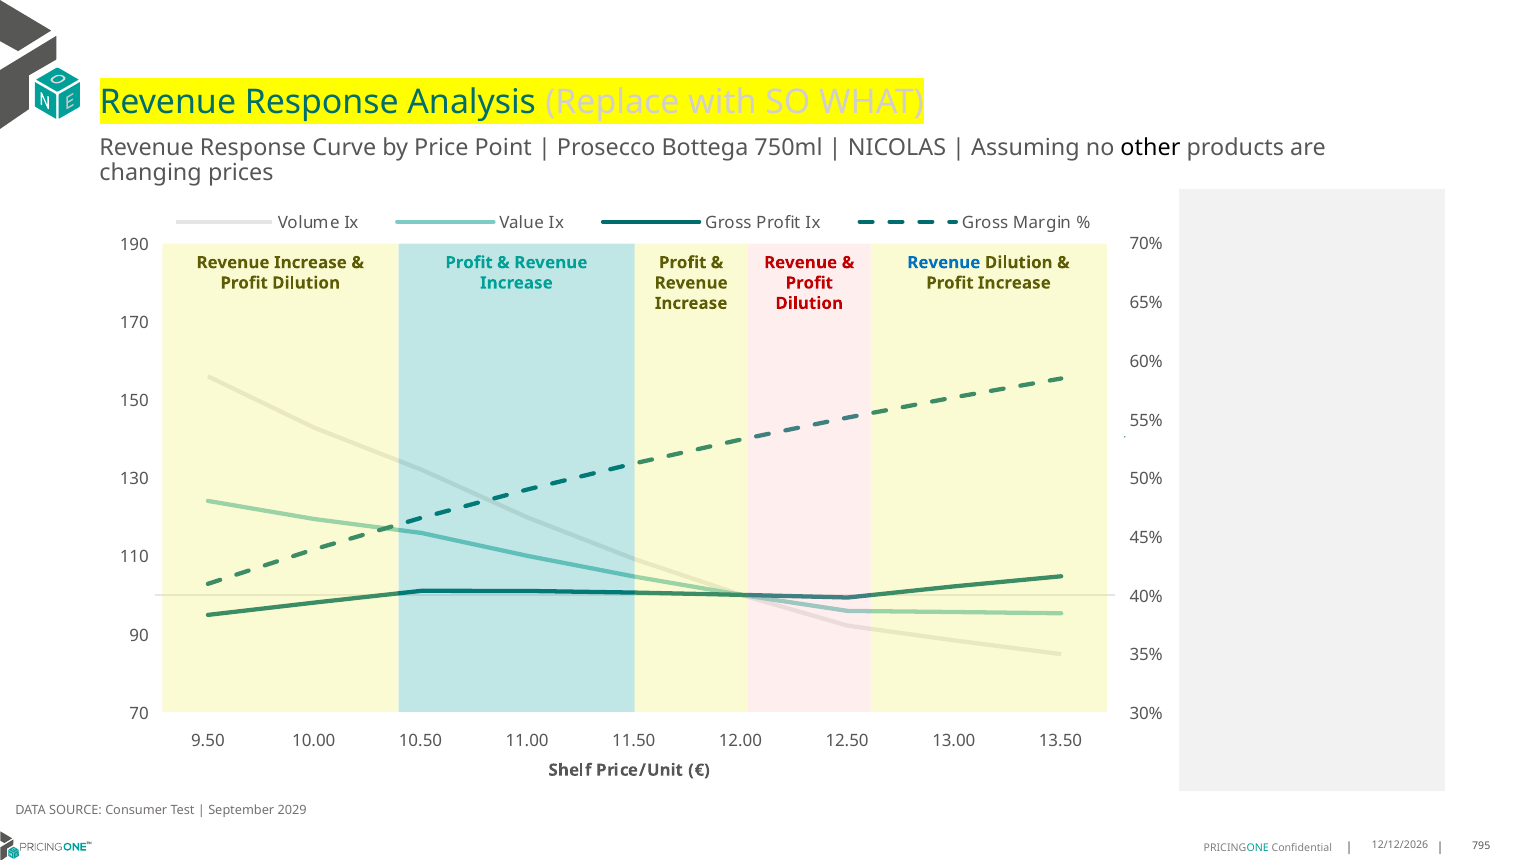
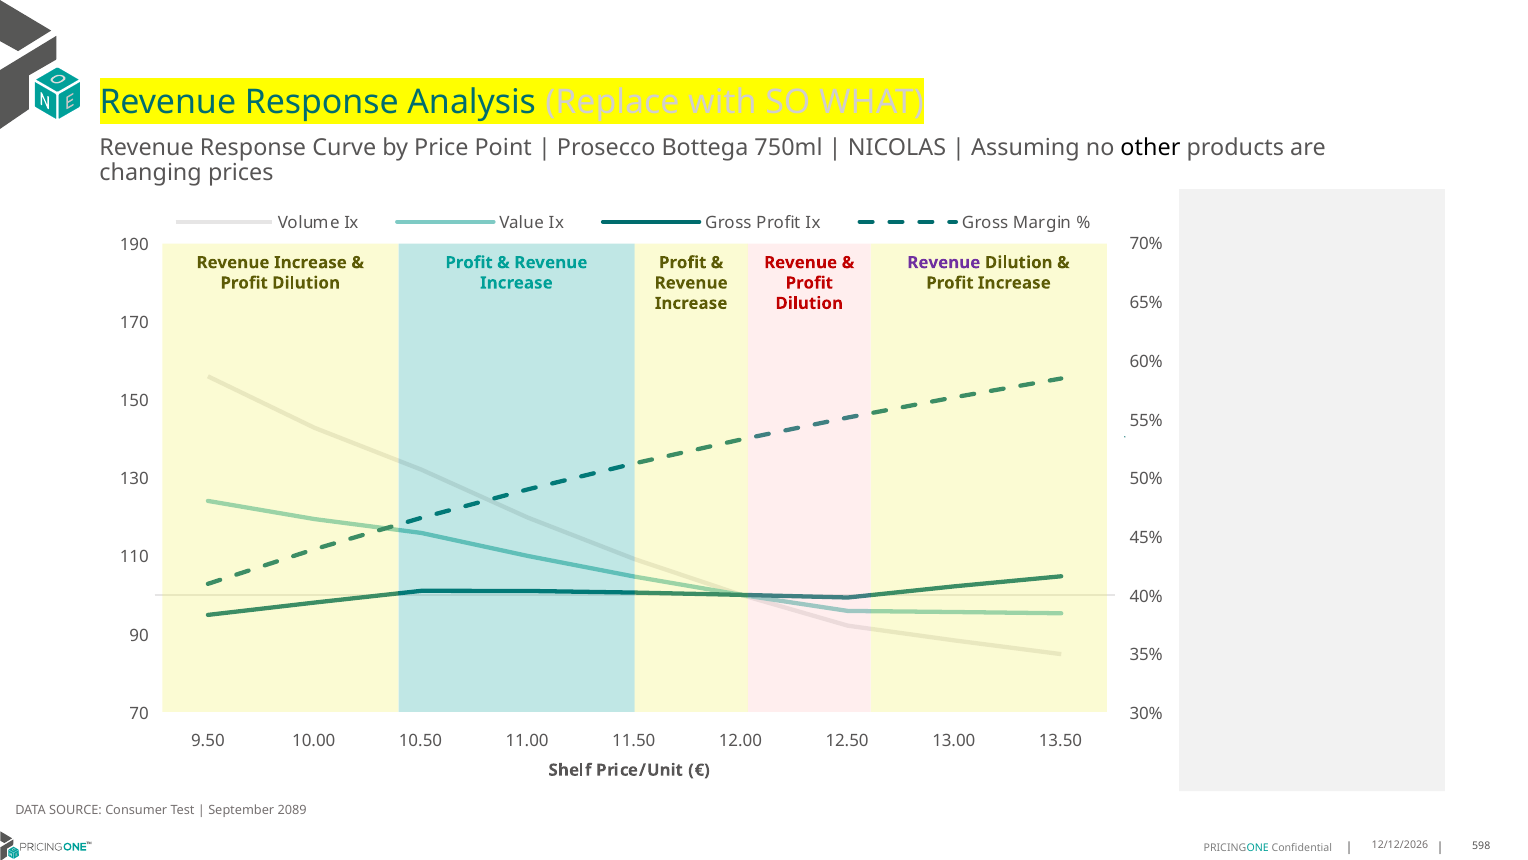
Revenue at (944, 262) colour: blue -> purple
2029: 2029 -> 2089
795: 795 -> 598
